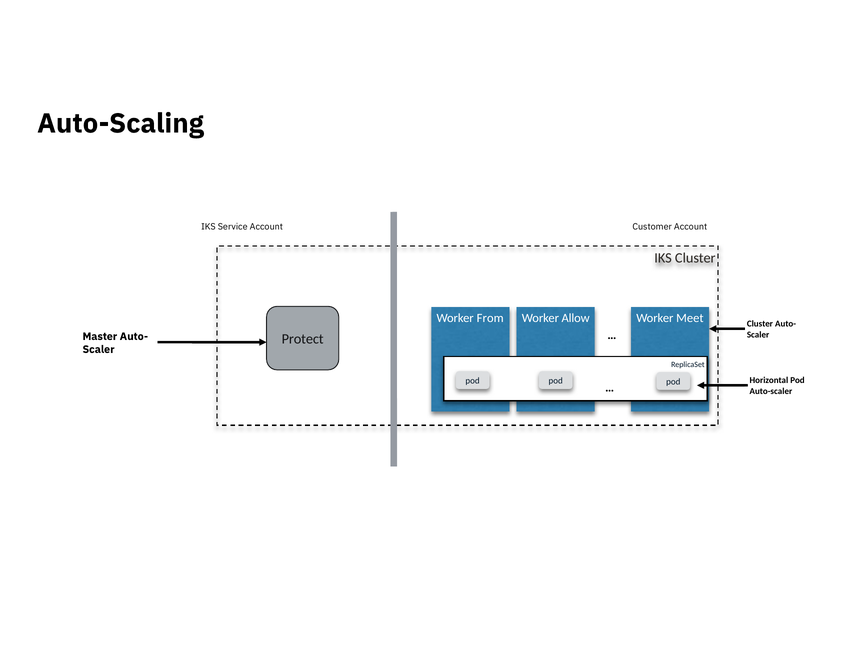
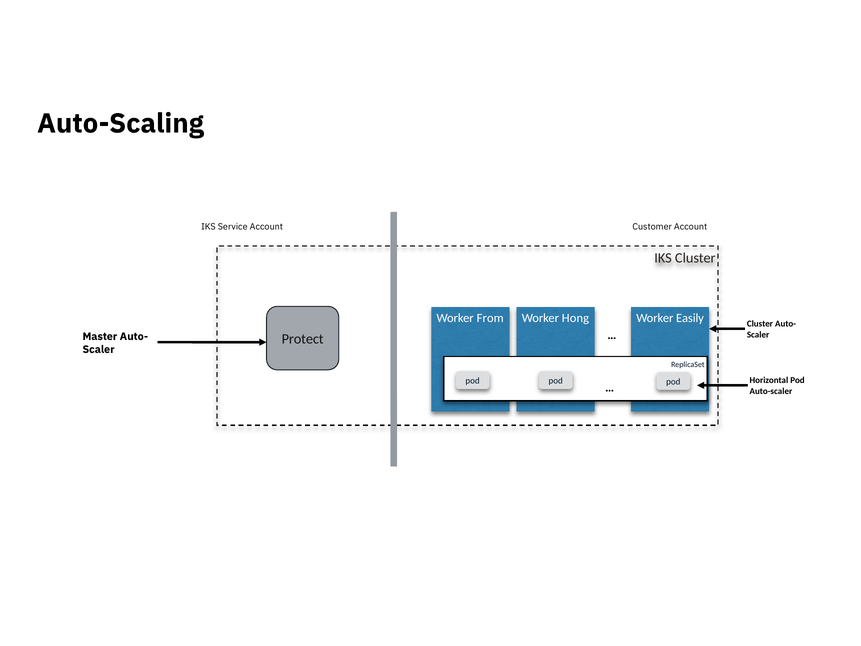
Allow: Allow -> Hong
Meet: Meet -> Easily
